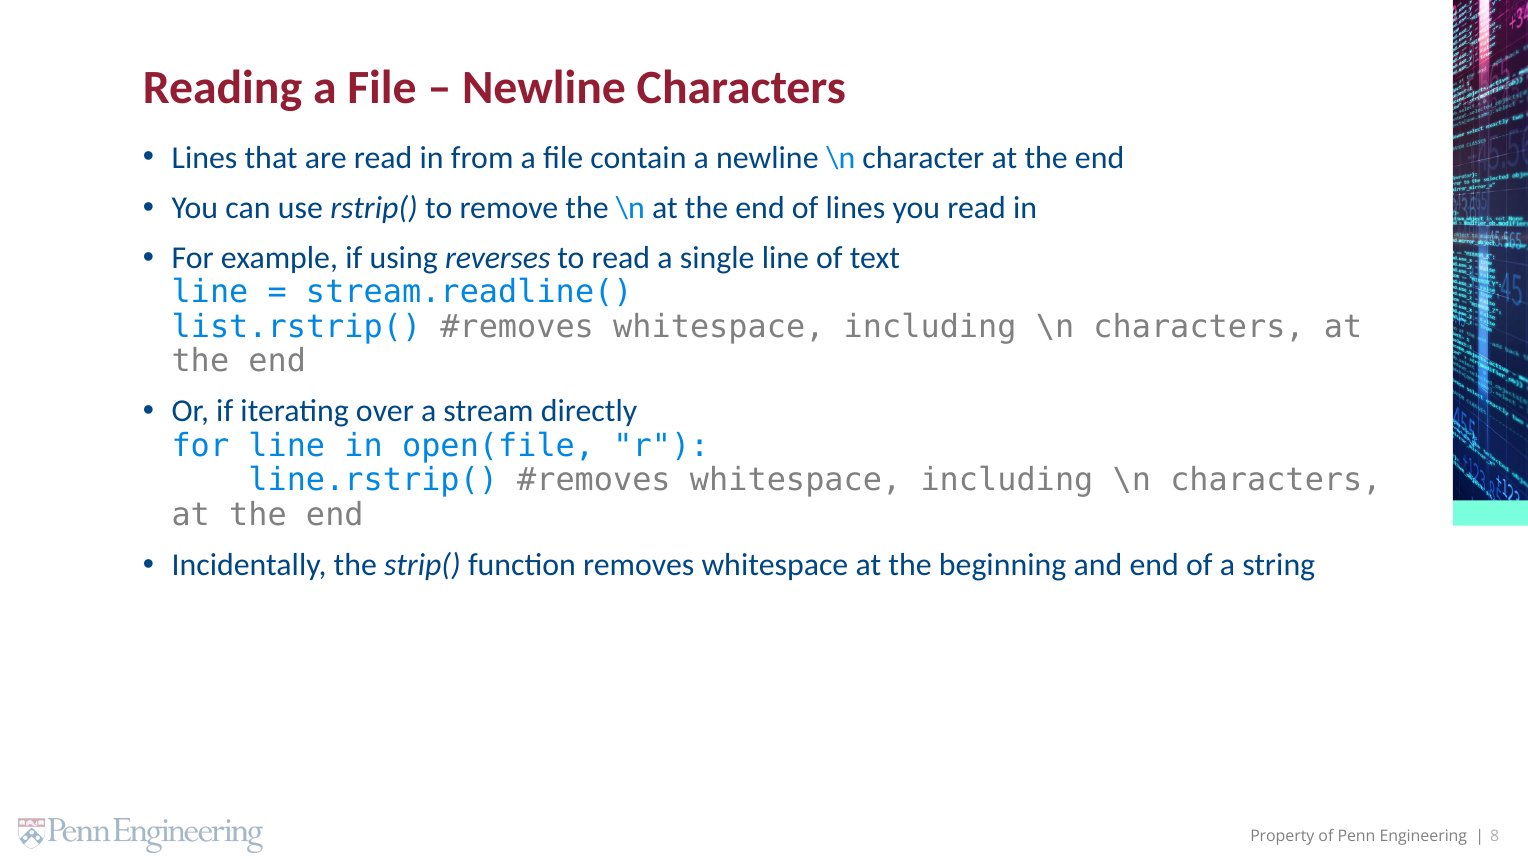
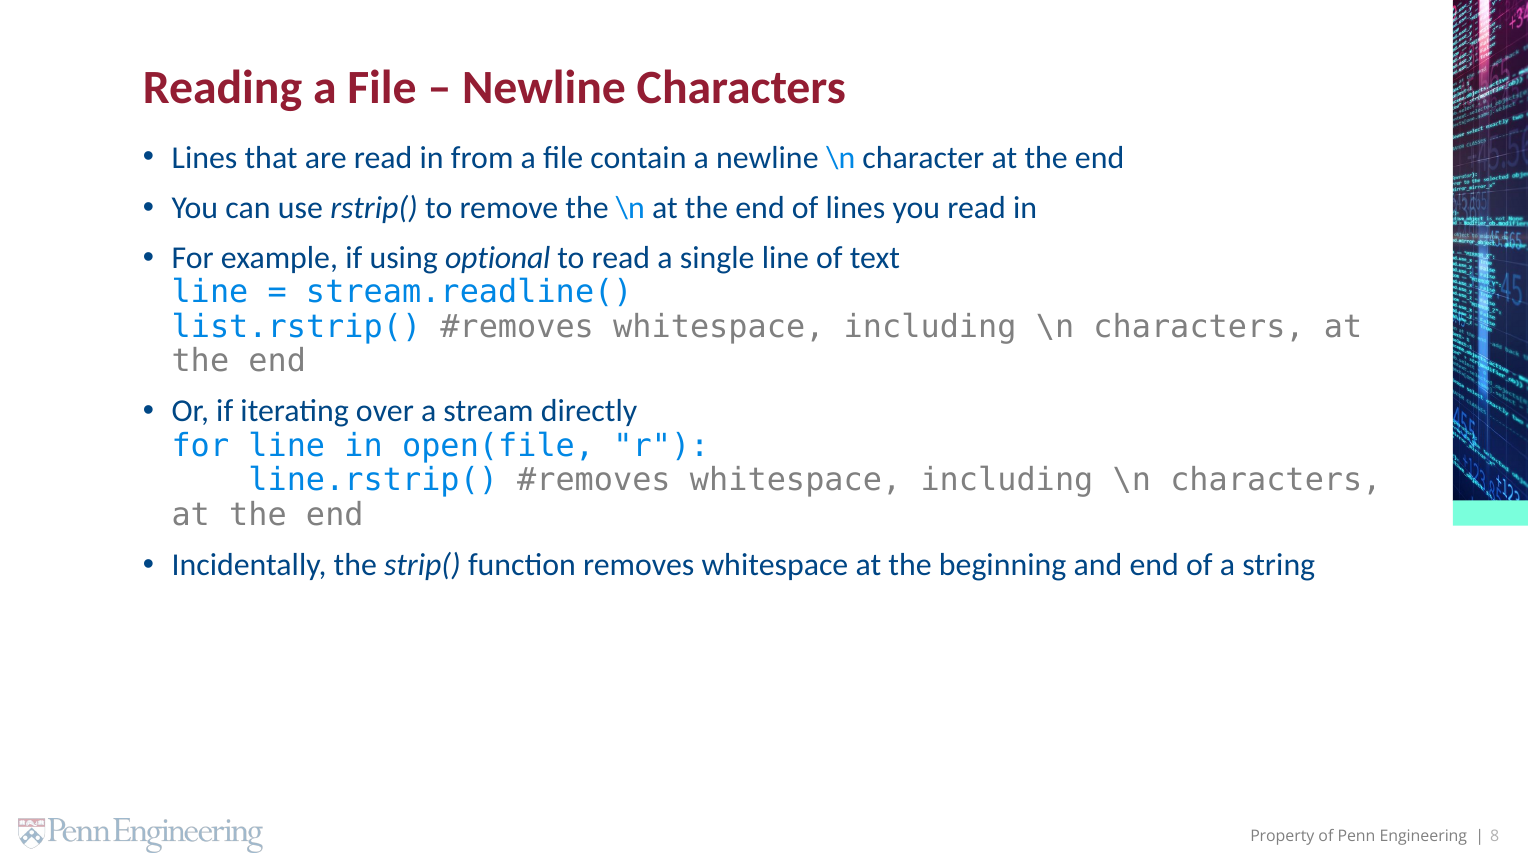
reverses: reverses -> optional
